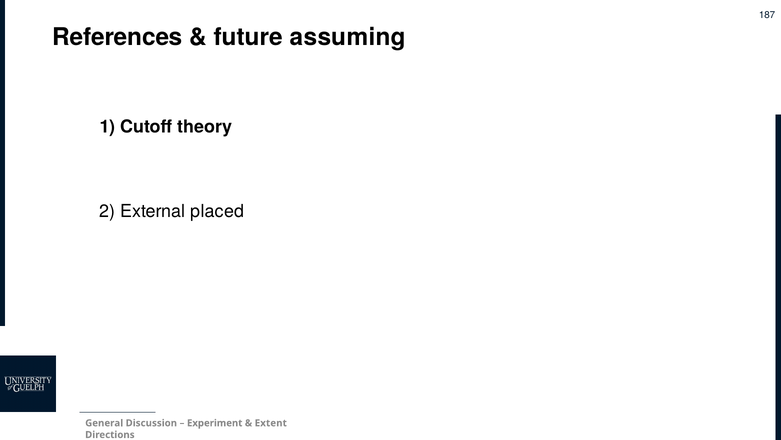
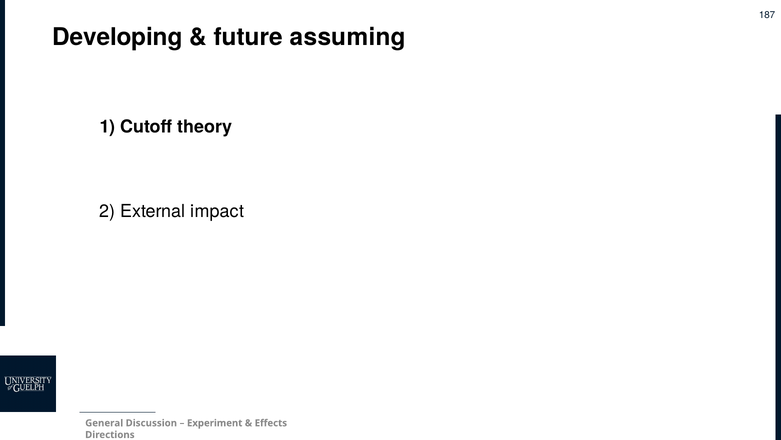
References: References -> Developing
placed: placed -> impact
Extent: Extent -> Effects
